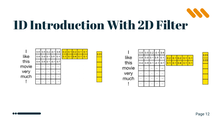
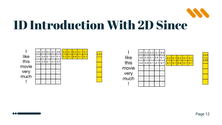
Filter: Filter -> Since
